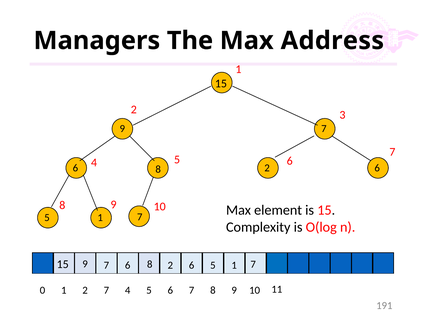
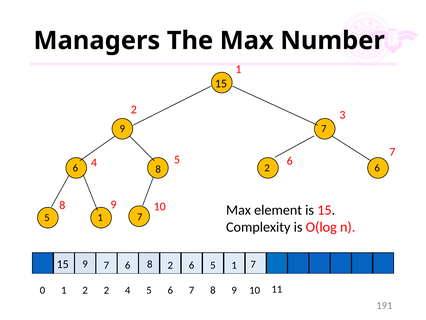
Address: Address -> Number
2 7: 7 -> 2
